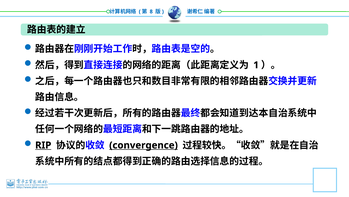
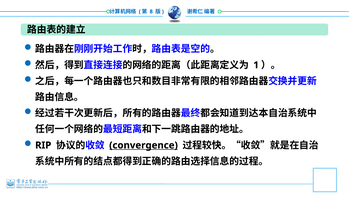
RIP underline: present -> none
